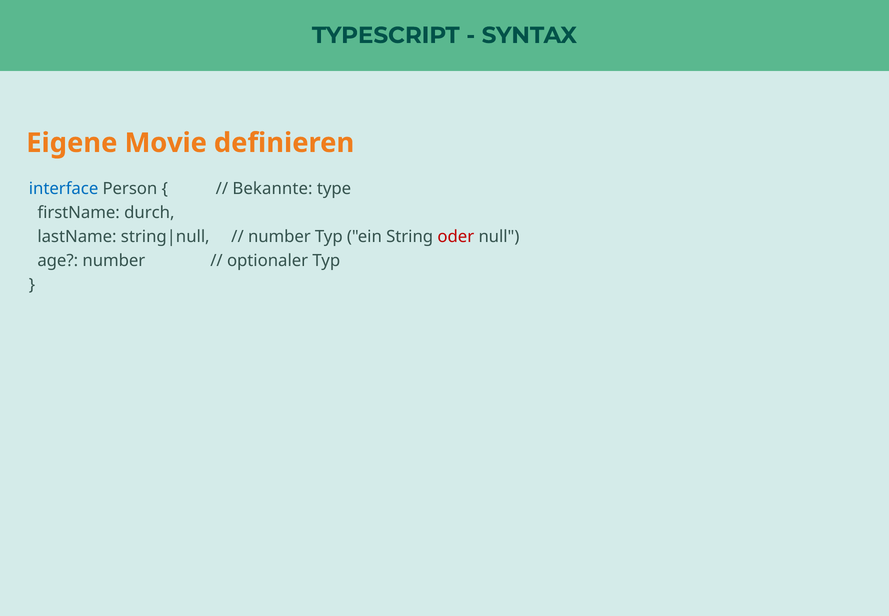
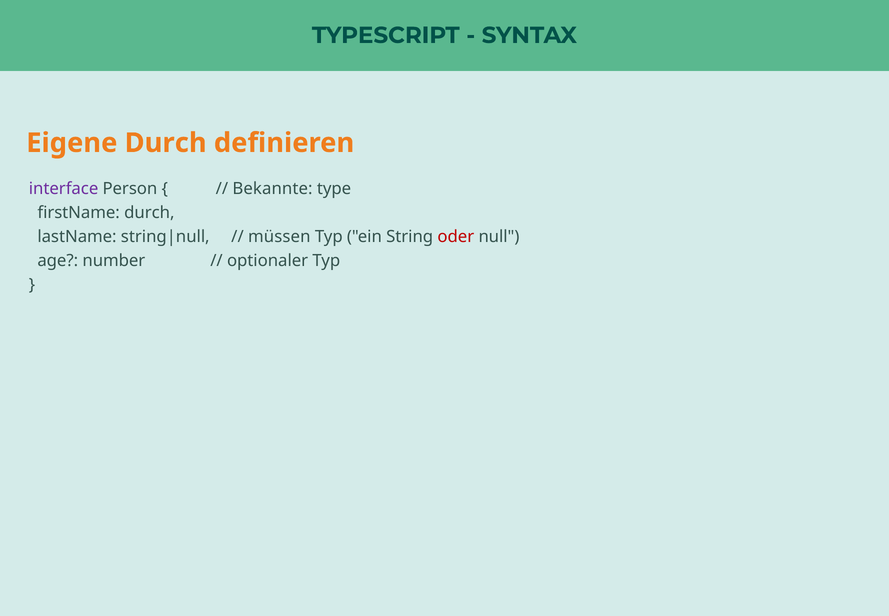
Eigene Movie: Movie -> Durch
interface colour: blue -> purple
number at (279, 236): number -> müssen
